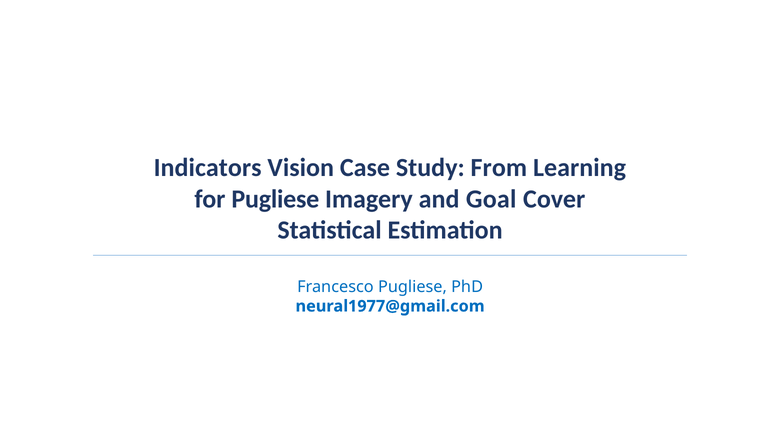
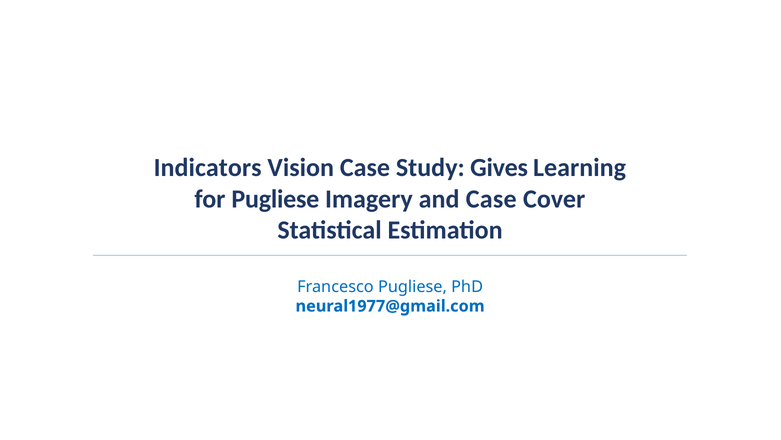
From: From -> Gives
and Goal: Goal -> Case
